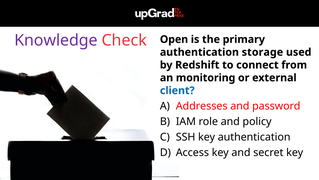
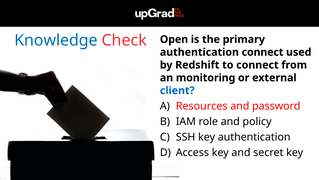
Knowledge colour: purple -> blue
authentication storage: storage -> connect
Addresses: Addresses -> Resources
